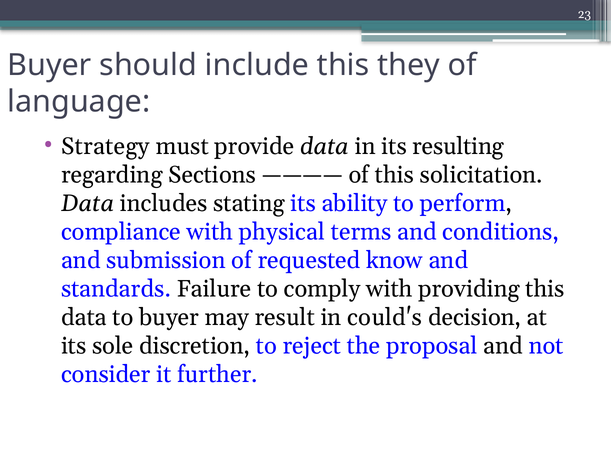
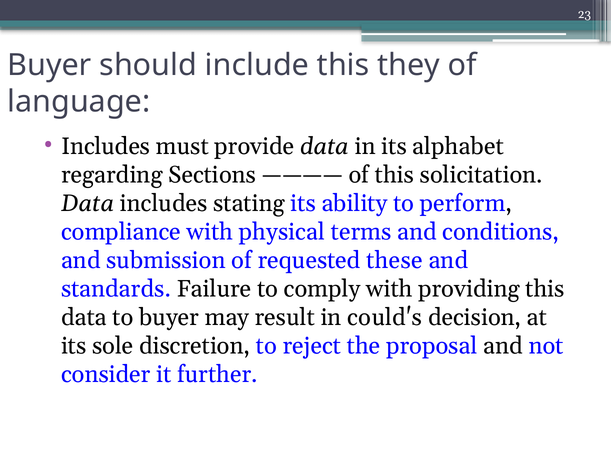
Strategy at (105, 146): Strategy -> Includes
resulting: resulting -> alphabet
know: know -> these
